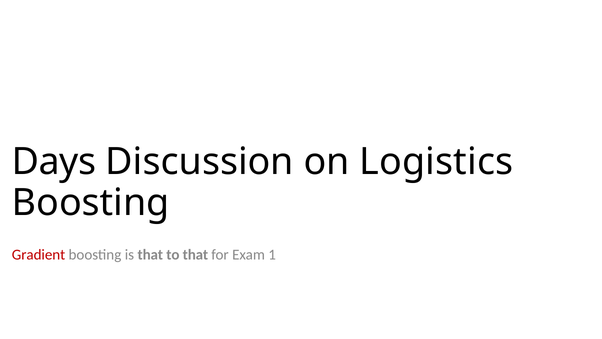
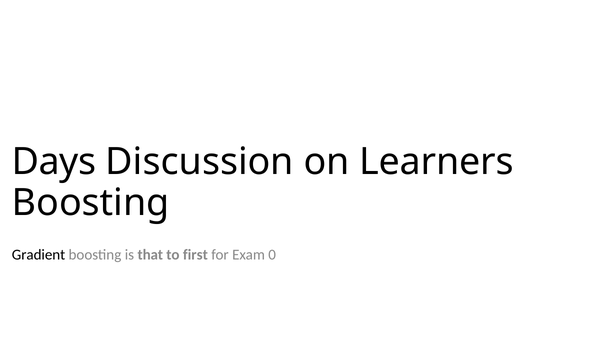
Logistics: Logistics -> Learners
Gradient colour: red -> black
to that: that -> first
1: 1 -> 0
